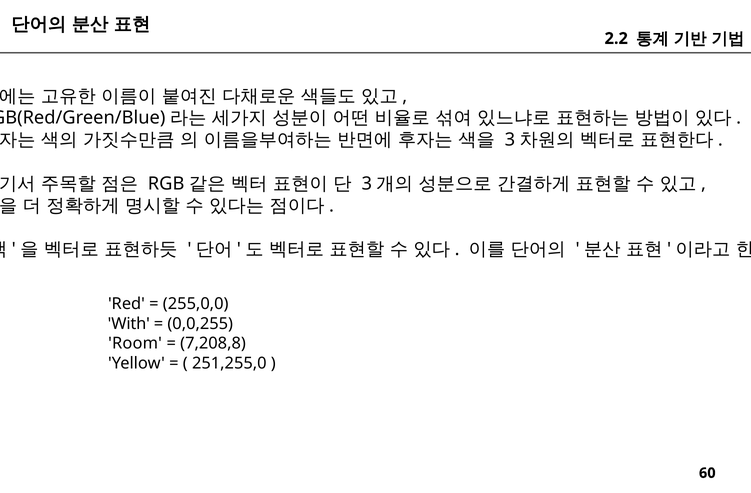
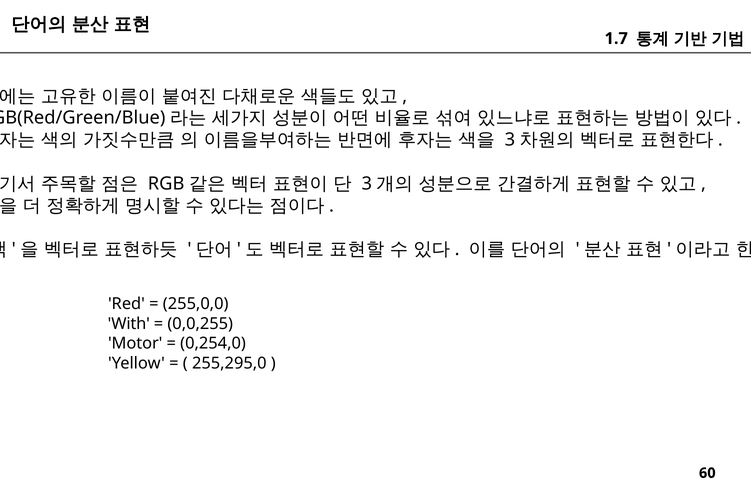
2.2: 2.2 -> 1.7
Room: Room -> Motor
7,208,8: 7,208,8 -> 0,254,0
251,255,0: 251,255,0 -> 255,295,0
